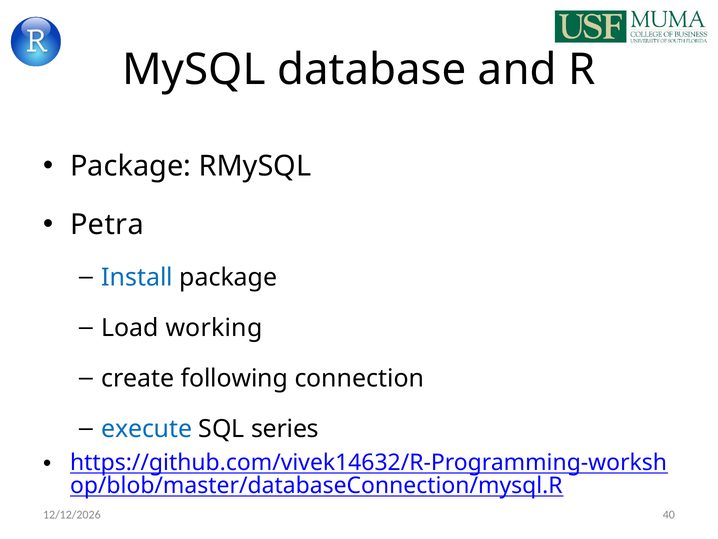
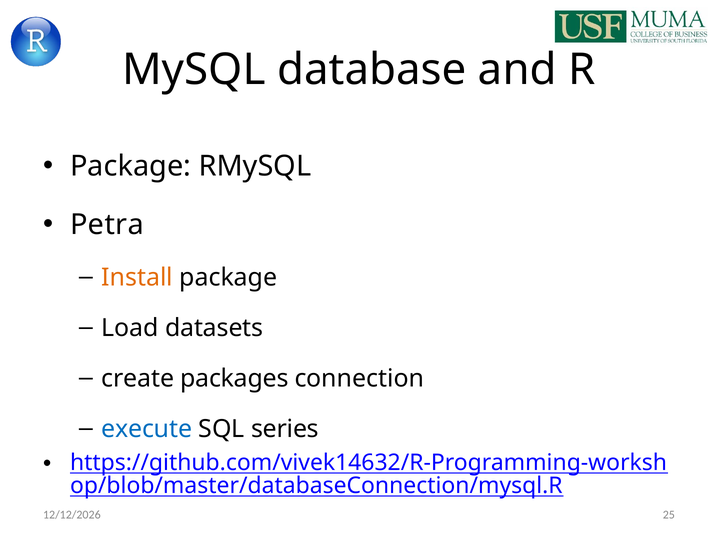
Install colour: blue -> orange
working: working -> datasets
following: following -> packages
40: 40 -> 25
